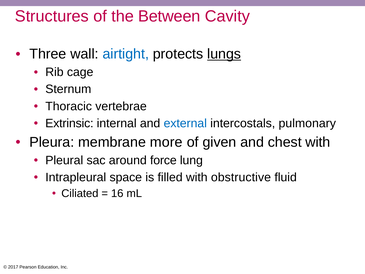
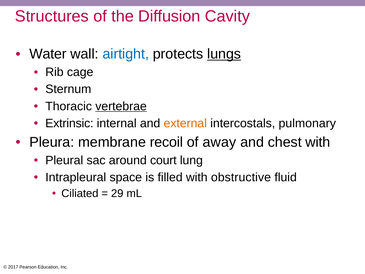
Between: Between -> Diffusion
Three: Three -> Water
vertebrae underline: none -> present
external colour: blue -> orange
more: more -> recoil
given: given -> away
force: force -> court
16: 16 -> 29
